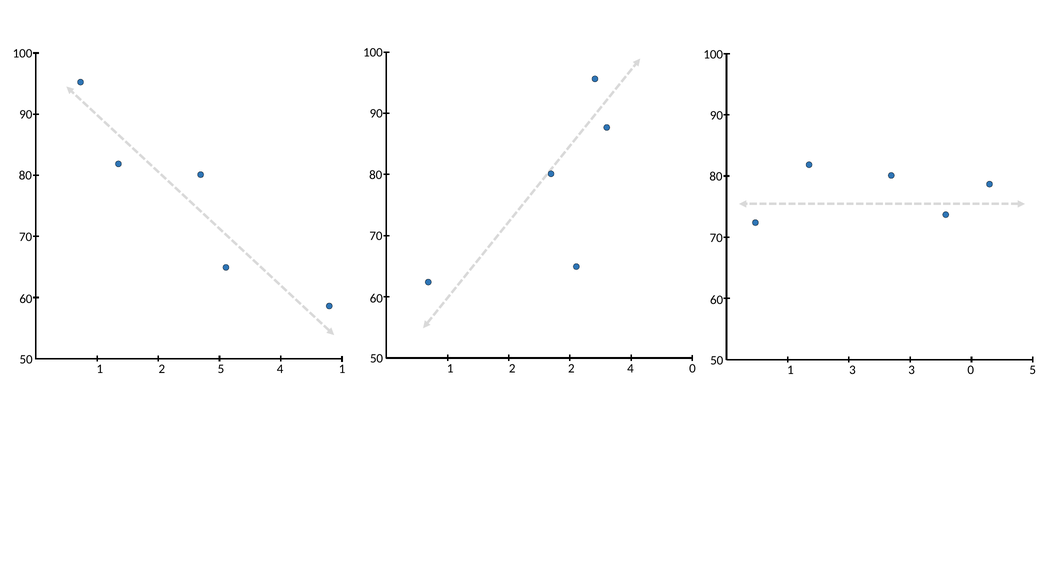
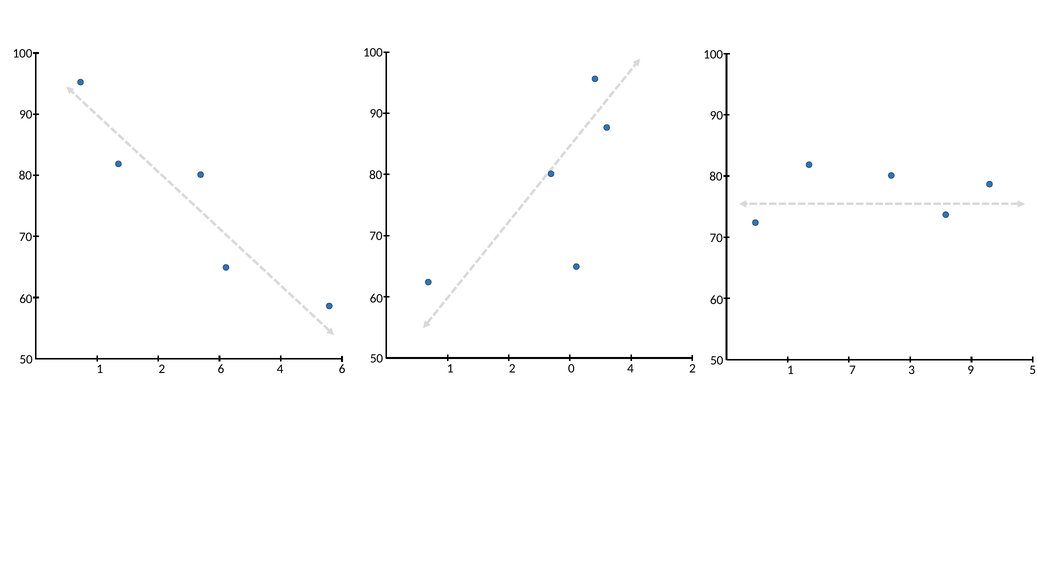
2 2: 2 -> 0
4 0: 0 -> 2
2 5: 5 -> 6
4 1: 1 -> 6
1 3: 3 -> 7
3 0: 0 -> 9
